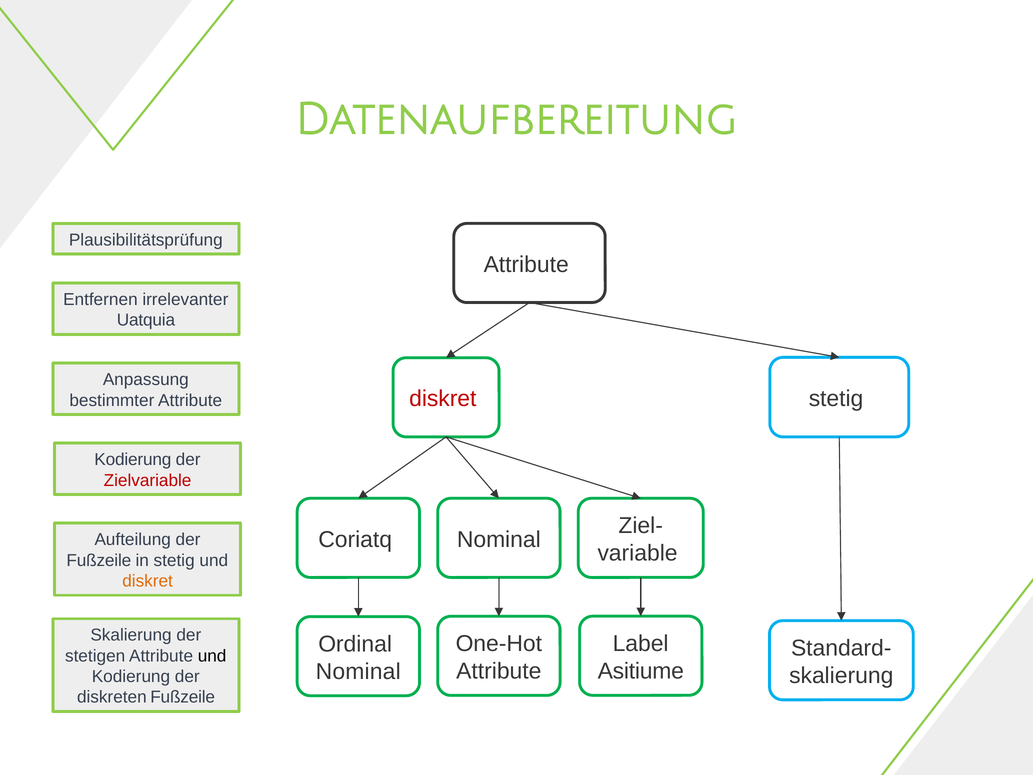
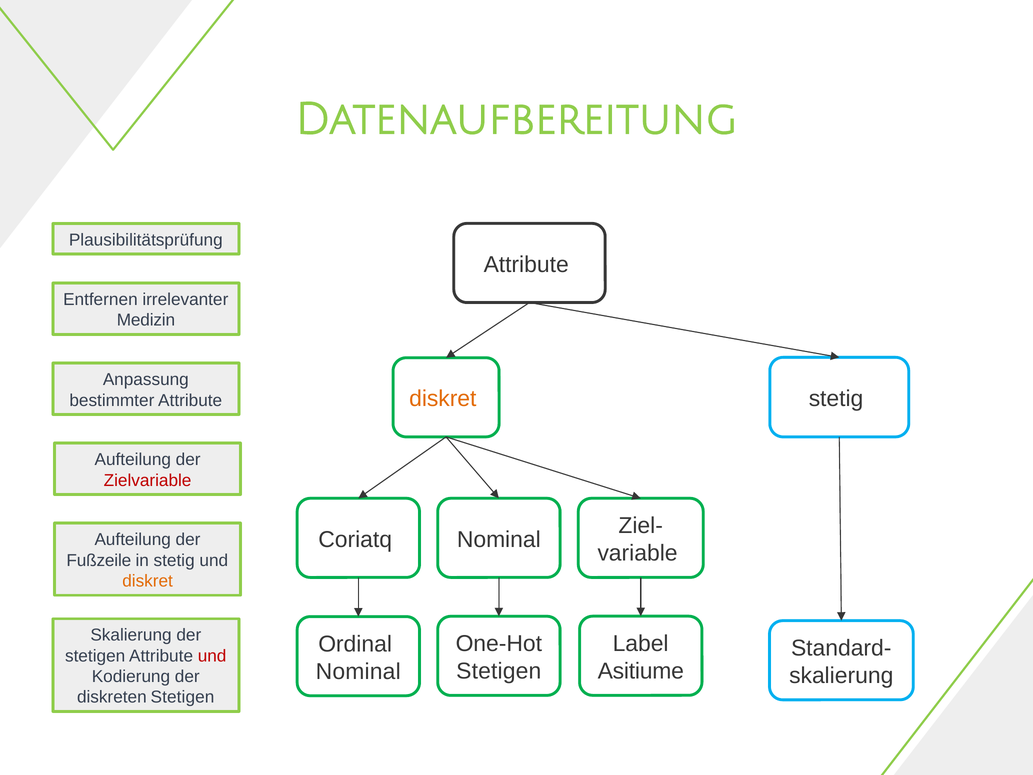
Uatquia: Uatquia -> Medizin
diskret at (443, 399) colour: red -> orange
Kodierung at (133, 460): Kodierung -> Aufteilung
und at (212, 656) colour: black -> red
Attribute at (499, 671): Attribute -> Stetigen
diskreten Fußzeile: Fußzeile -> Stetigen
